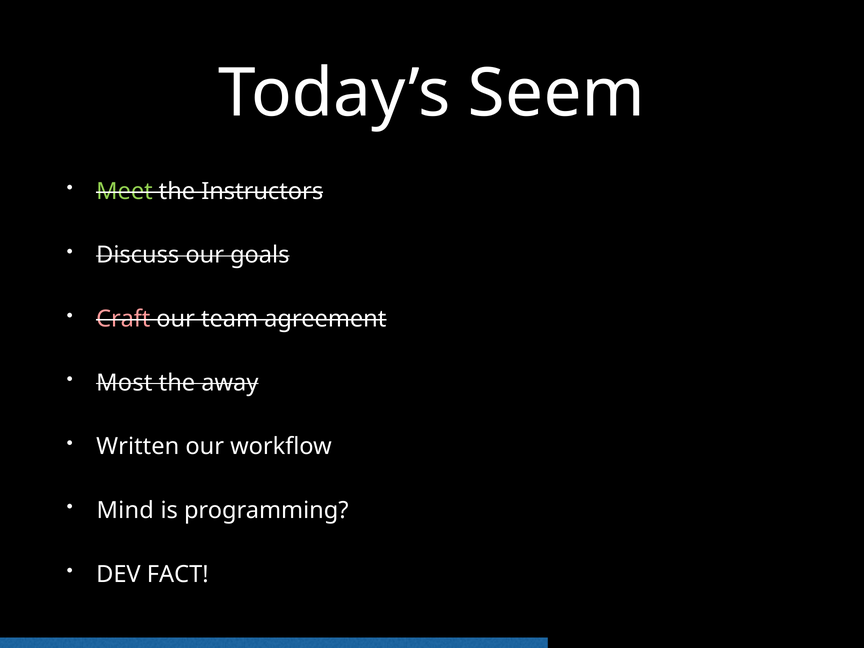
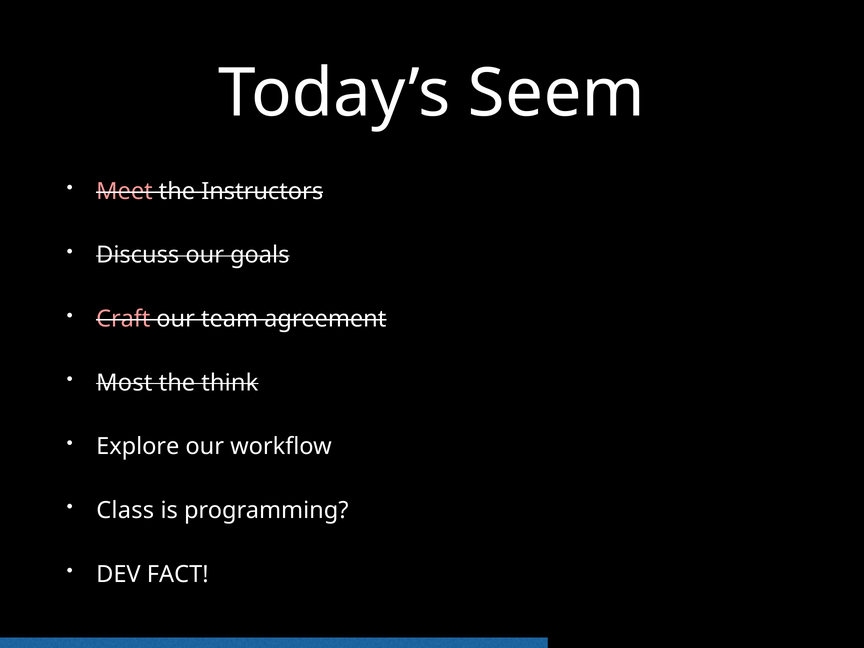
Meet colour: light green -> pink
away: away -> think
Written: Written -> Explore
Mind: Mind -> Class
